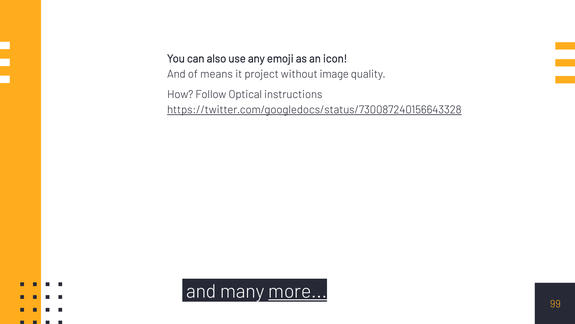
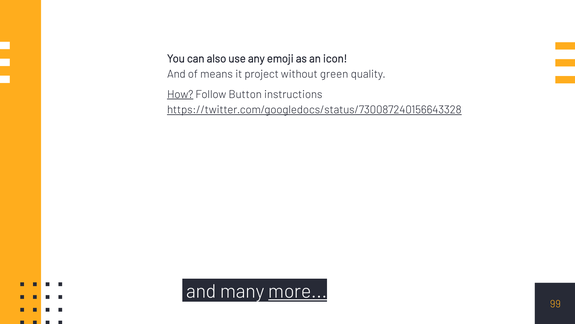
image: image -> green
How underline: none -> present
Optical: Optical -> Button
